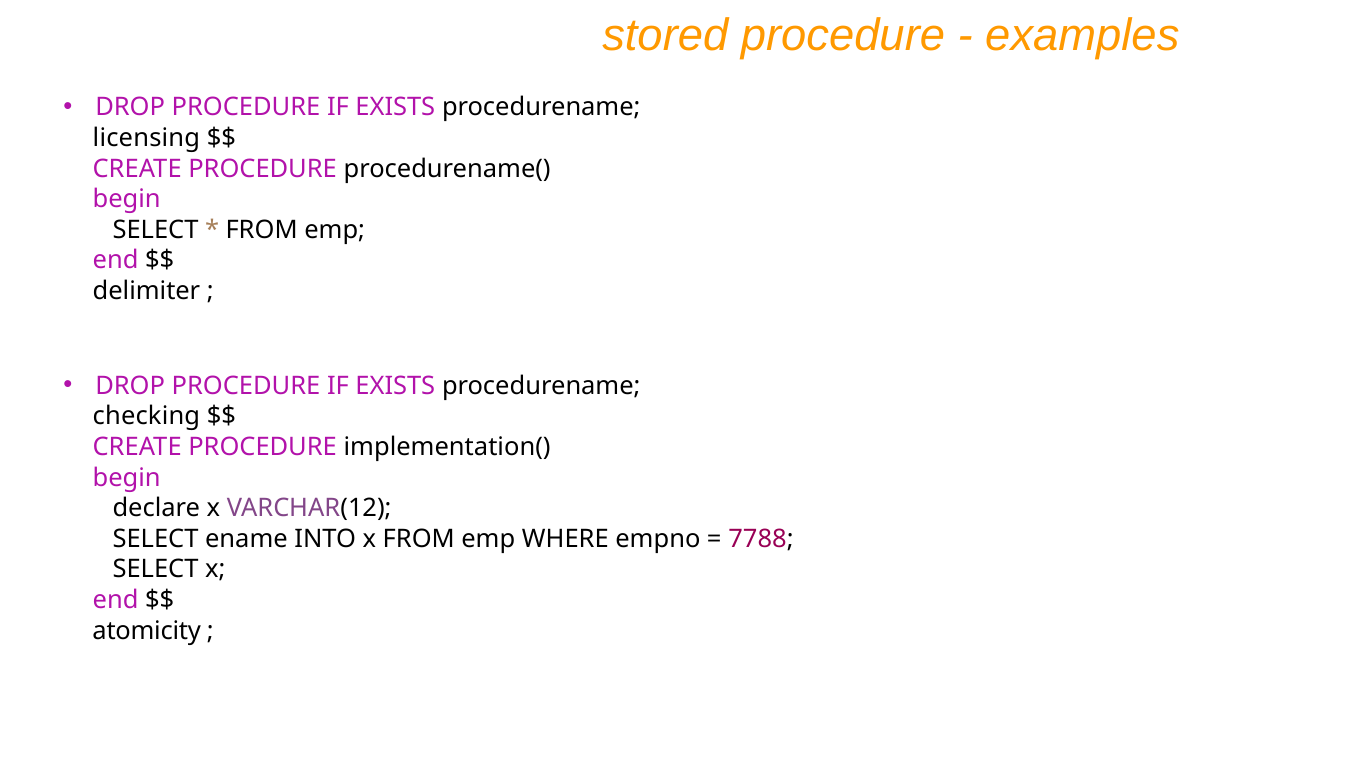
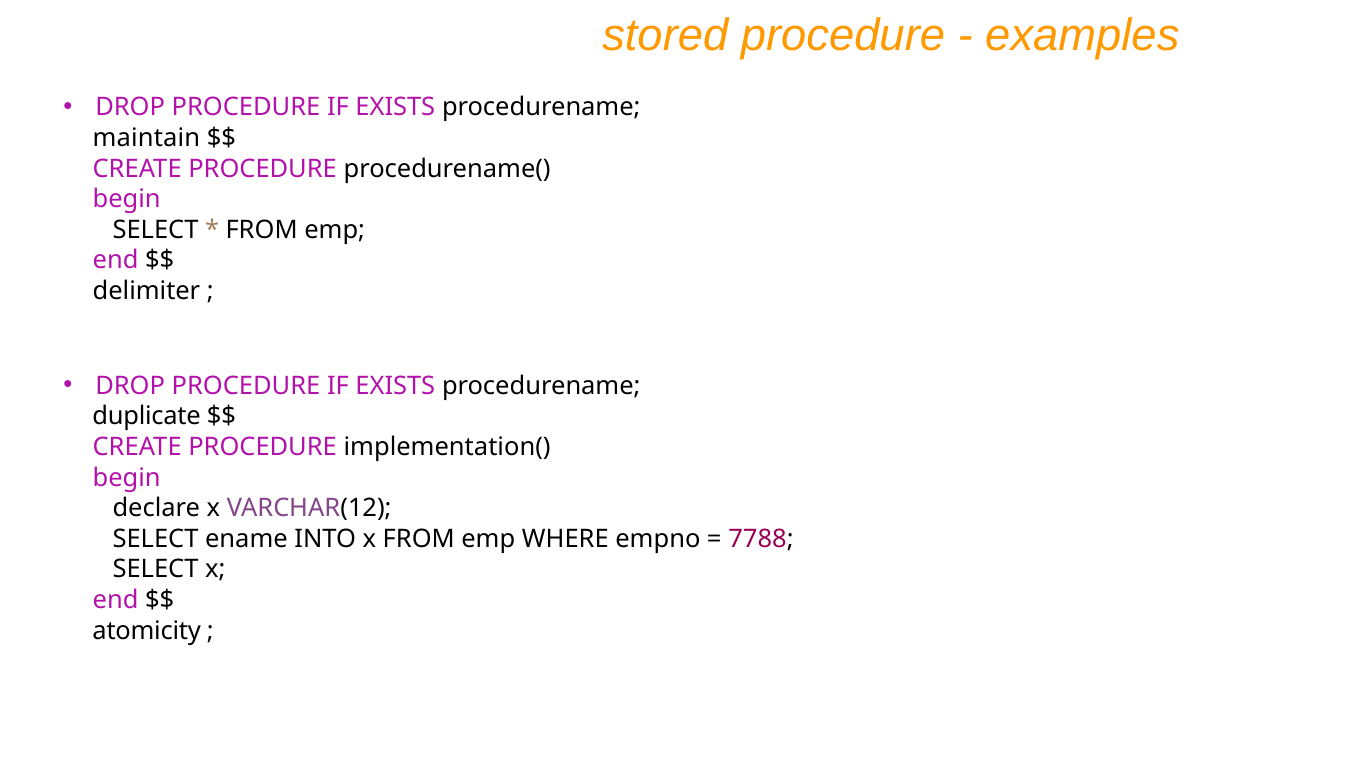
licensing: licensing -> maintain
checking: checking -> duplicate
